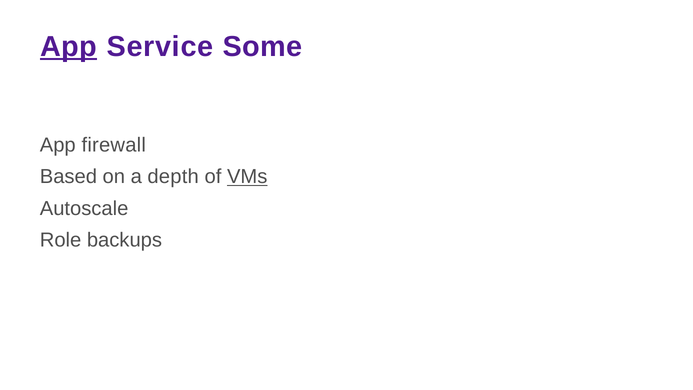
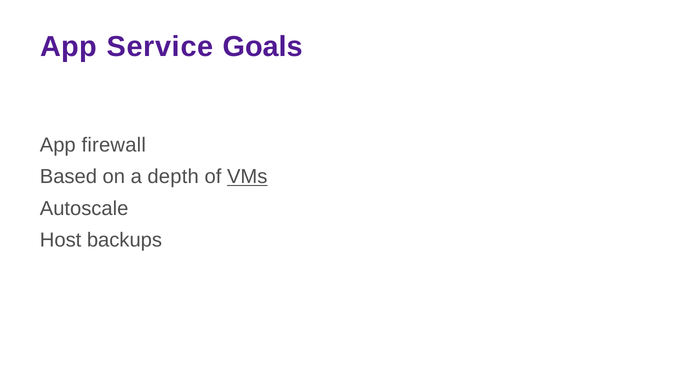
App at (68, 47) underline: present -> none
Some: Some -> Goals
Role: Role -> Host
